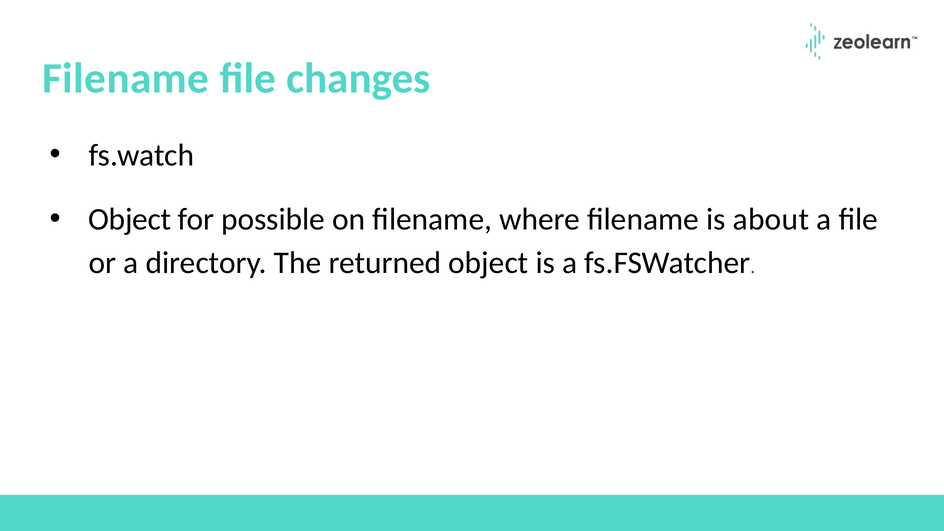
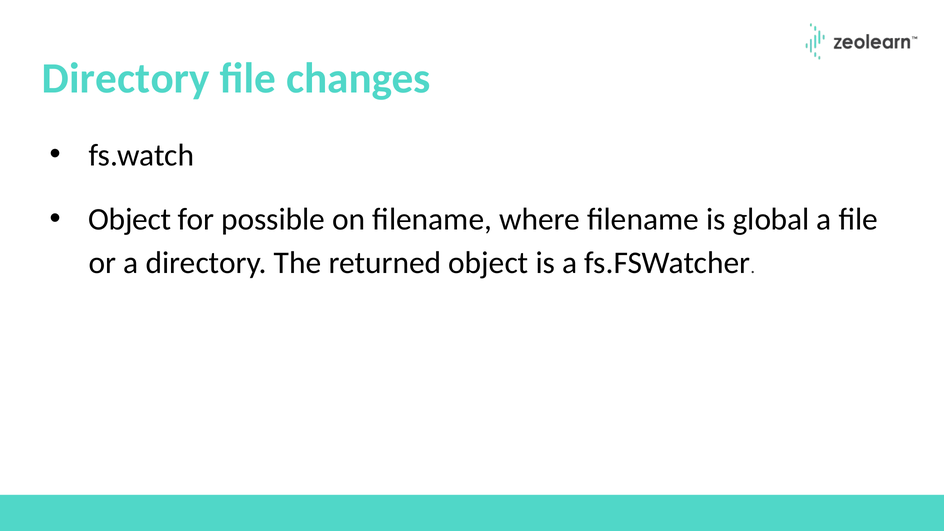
Filename at (126, 78): Filename -> Directory
about: about -> global
